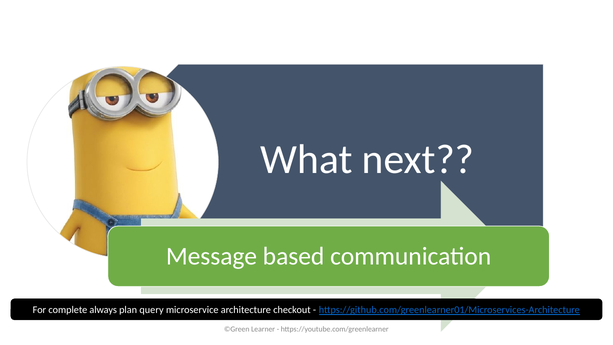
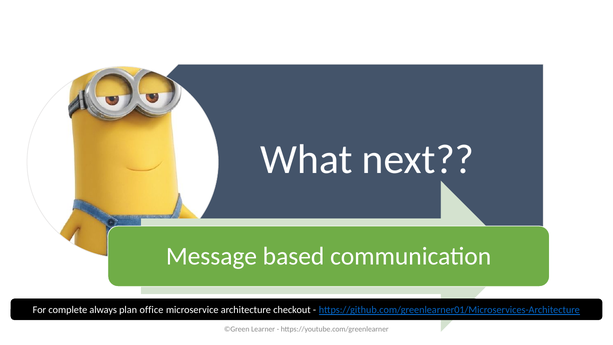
query: query -> office
